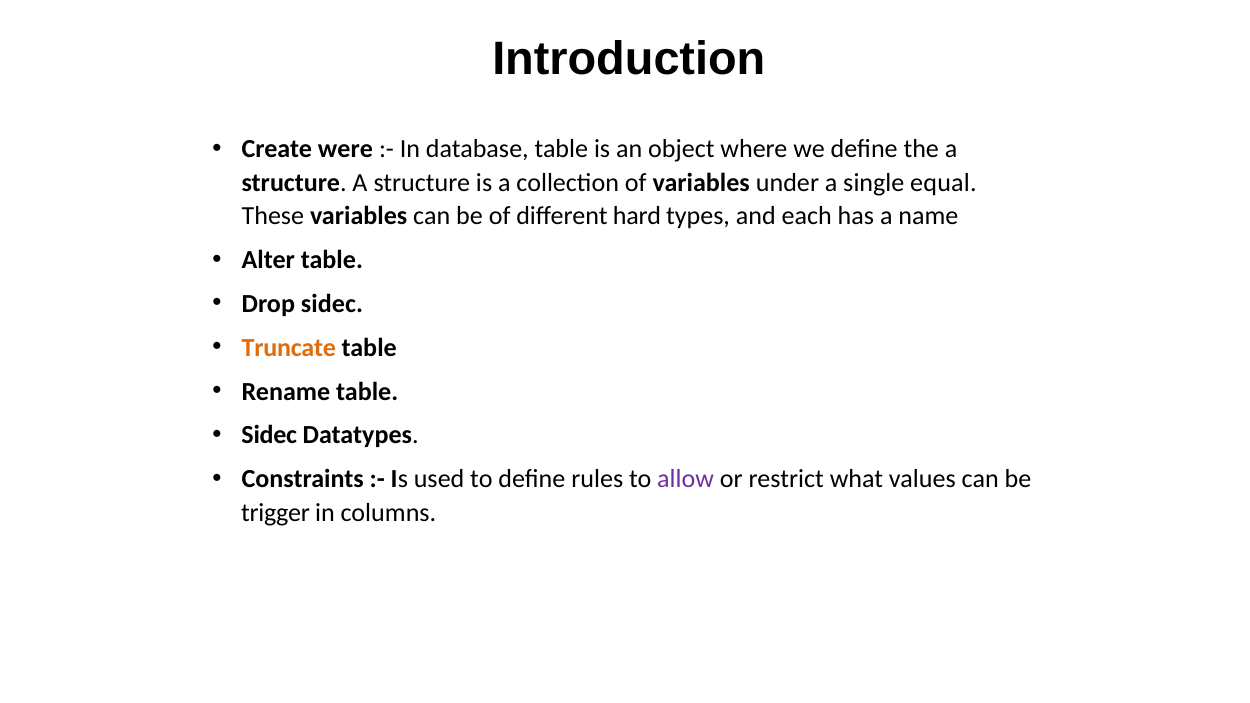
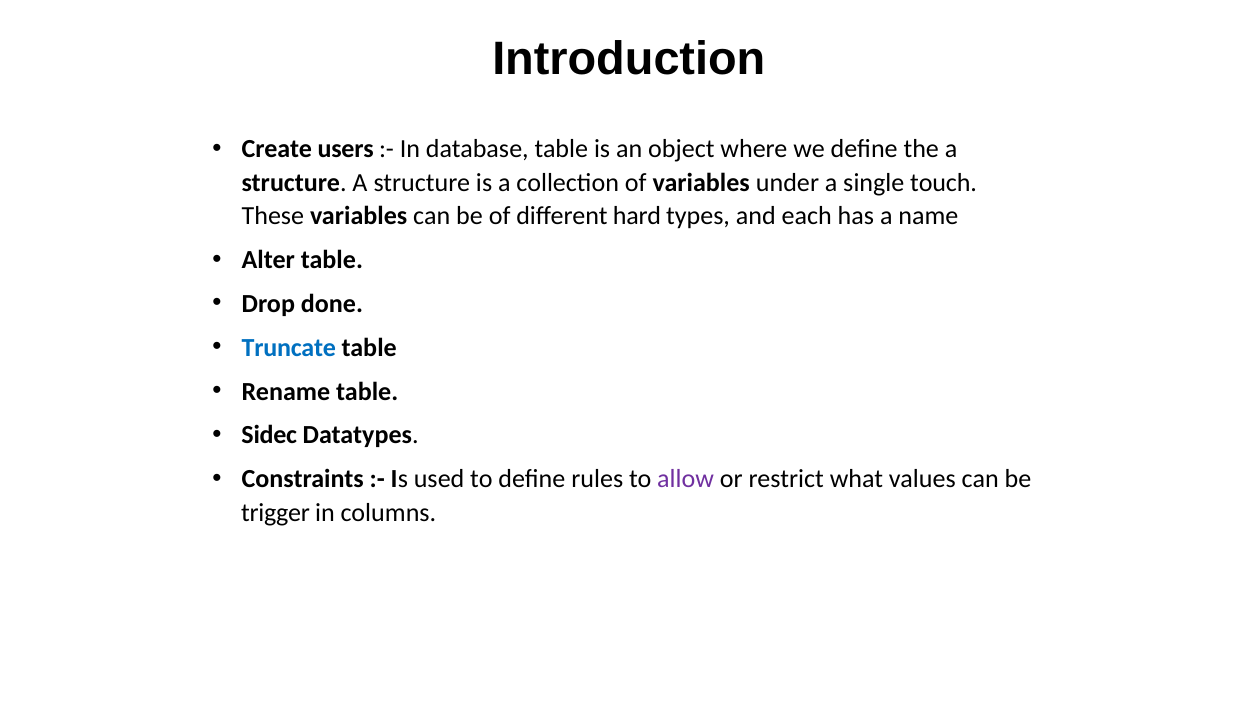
were: were -> users
equal: equal -> touch
Drop sidec: sidec -> done
Truncate colour: orange -> blue
